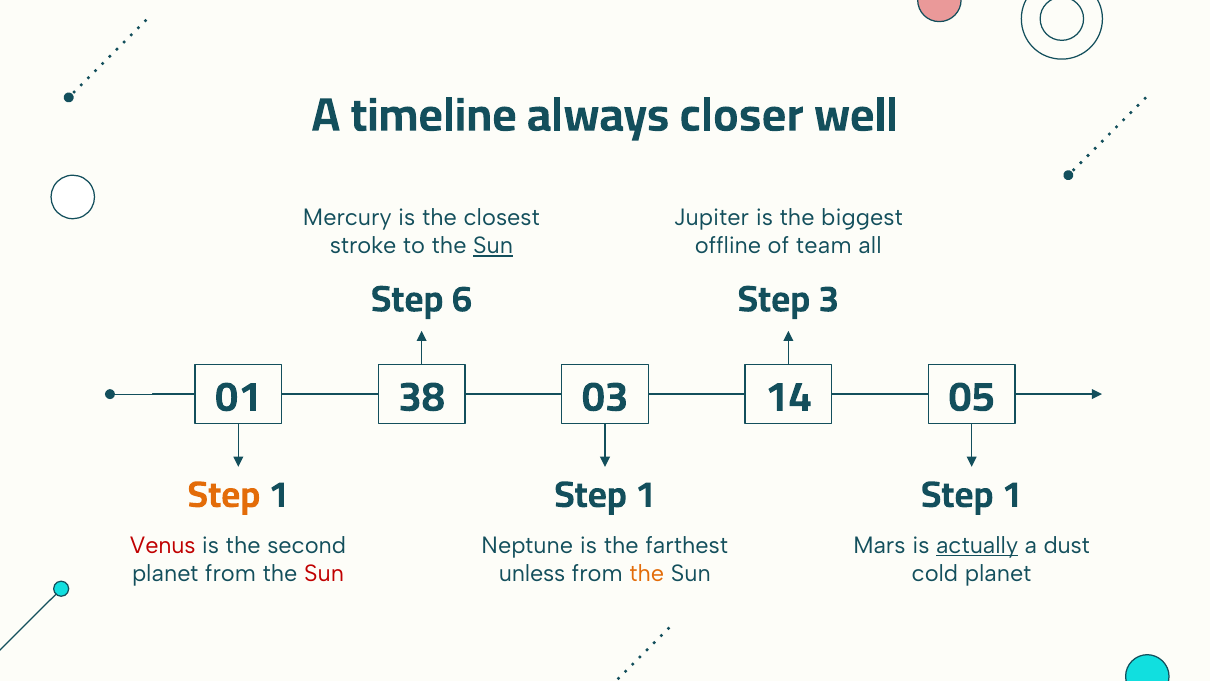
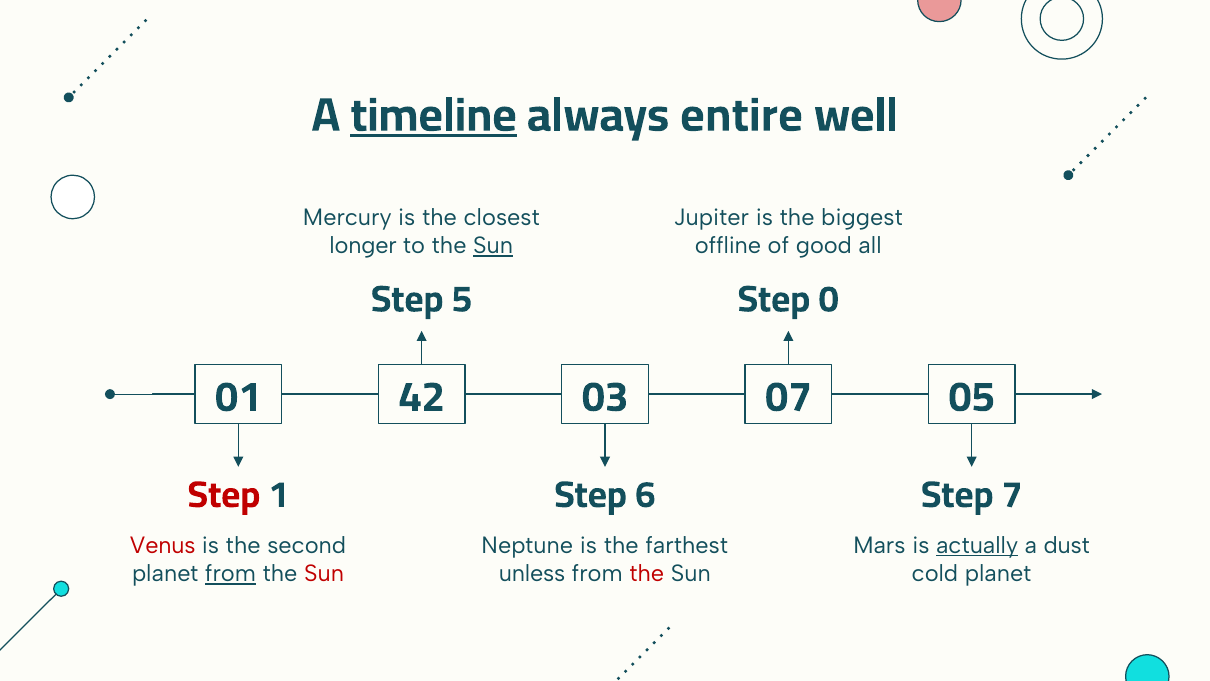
timeline underline: none -> present
closer: closer -> entire
stroke: stroke -> longer
team: team -> good
6: 6 -> 5
3: 3 -> 0
38: 38 -> 42
14: 14 -> 07
Step at (224, 495) colour: orange -> red
1 at (645, 495): 1 -> 6
1 at (1012, 495): 1 -> 7
from at (230, 574) underline: none -> present
the at (647, 574) colour: orange -> red
